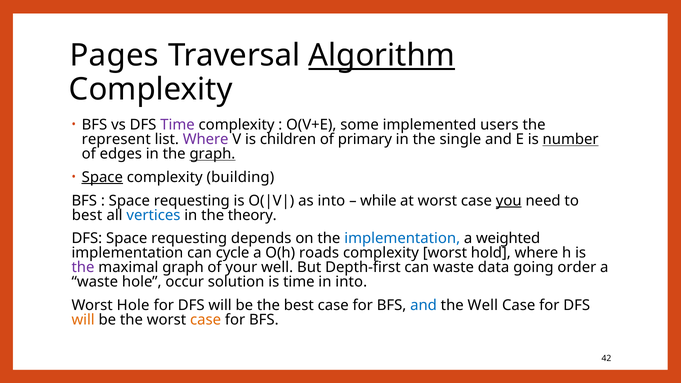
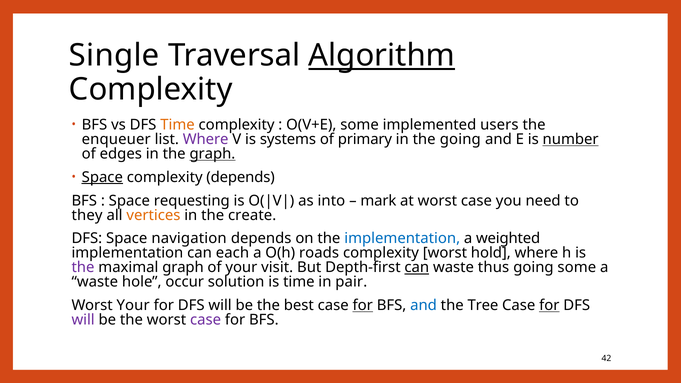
Pages: Pages -> Single
Time at (178, 125) colour: purple -> orange
represent: represent -> enqueuer
children: children -> systems
the single: single -> going
complexity building: building -> depends
while: while -> mark
you underline: present -> none
best at (87, 215): best -> they
vertices colour: blue -> orange
theory: theory -> create
DFS Space requesting: requesting -> navigation
cycle: cycle -> each
your well: well -> visit
can at (417, 267) underline: none -> present
data: data -> thus
going order: order -> some
in into: into -> pair
Worst Hole: Hole -> Your
for at (363, 305) underline: none -> present
the Well: Well -> Tree
for at (549, 305) underline: none -> present
will at (83, 320) colour: orange -> purple
case at (206, 320) colour: orange -> purple
